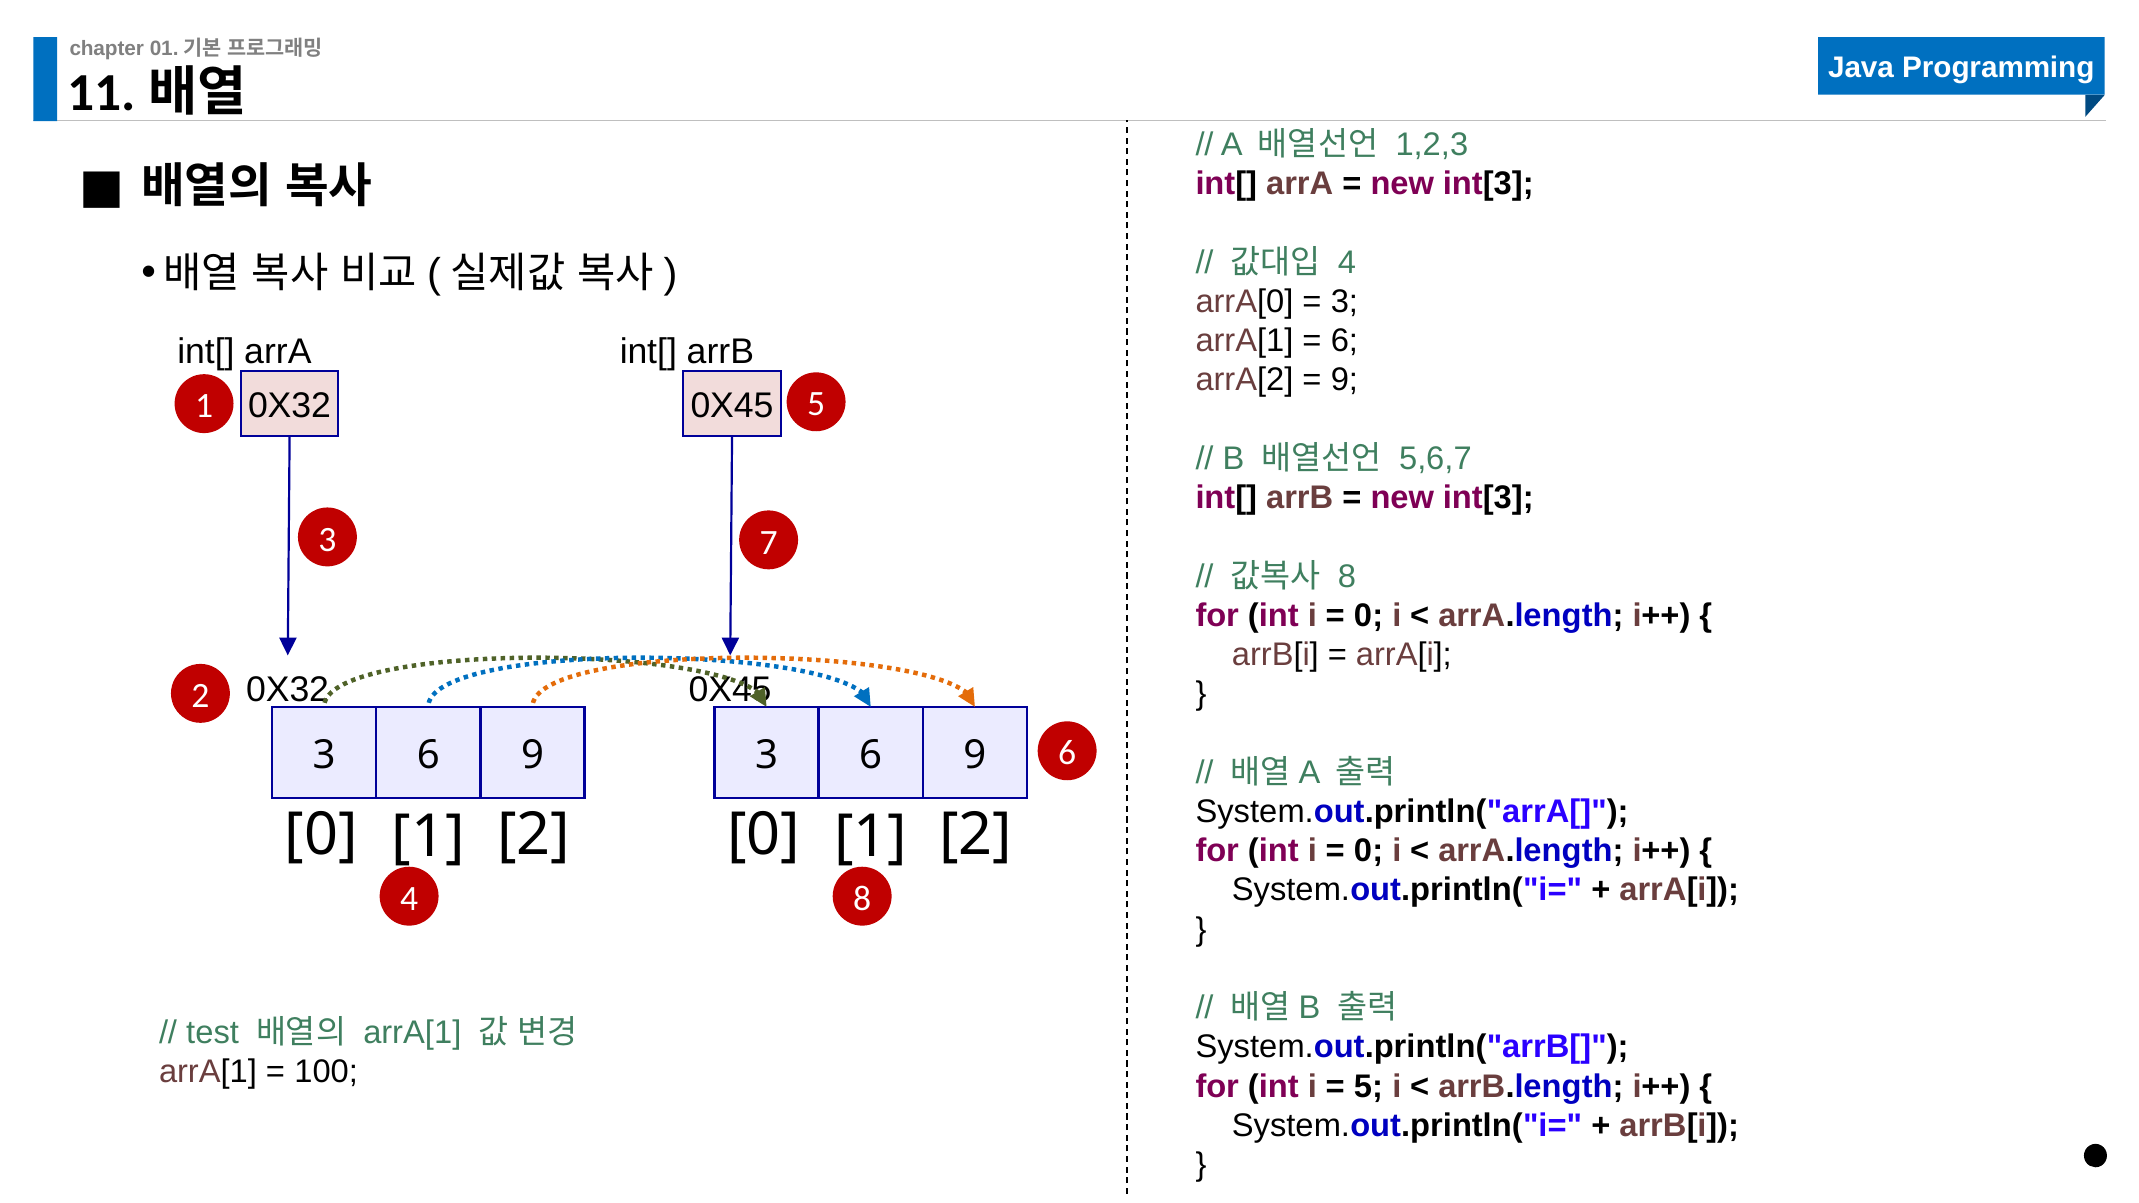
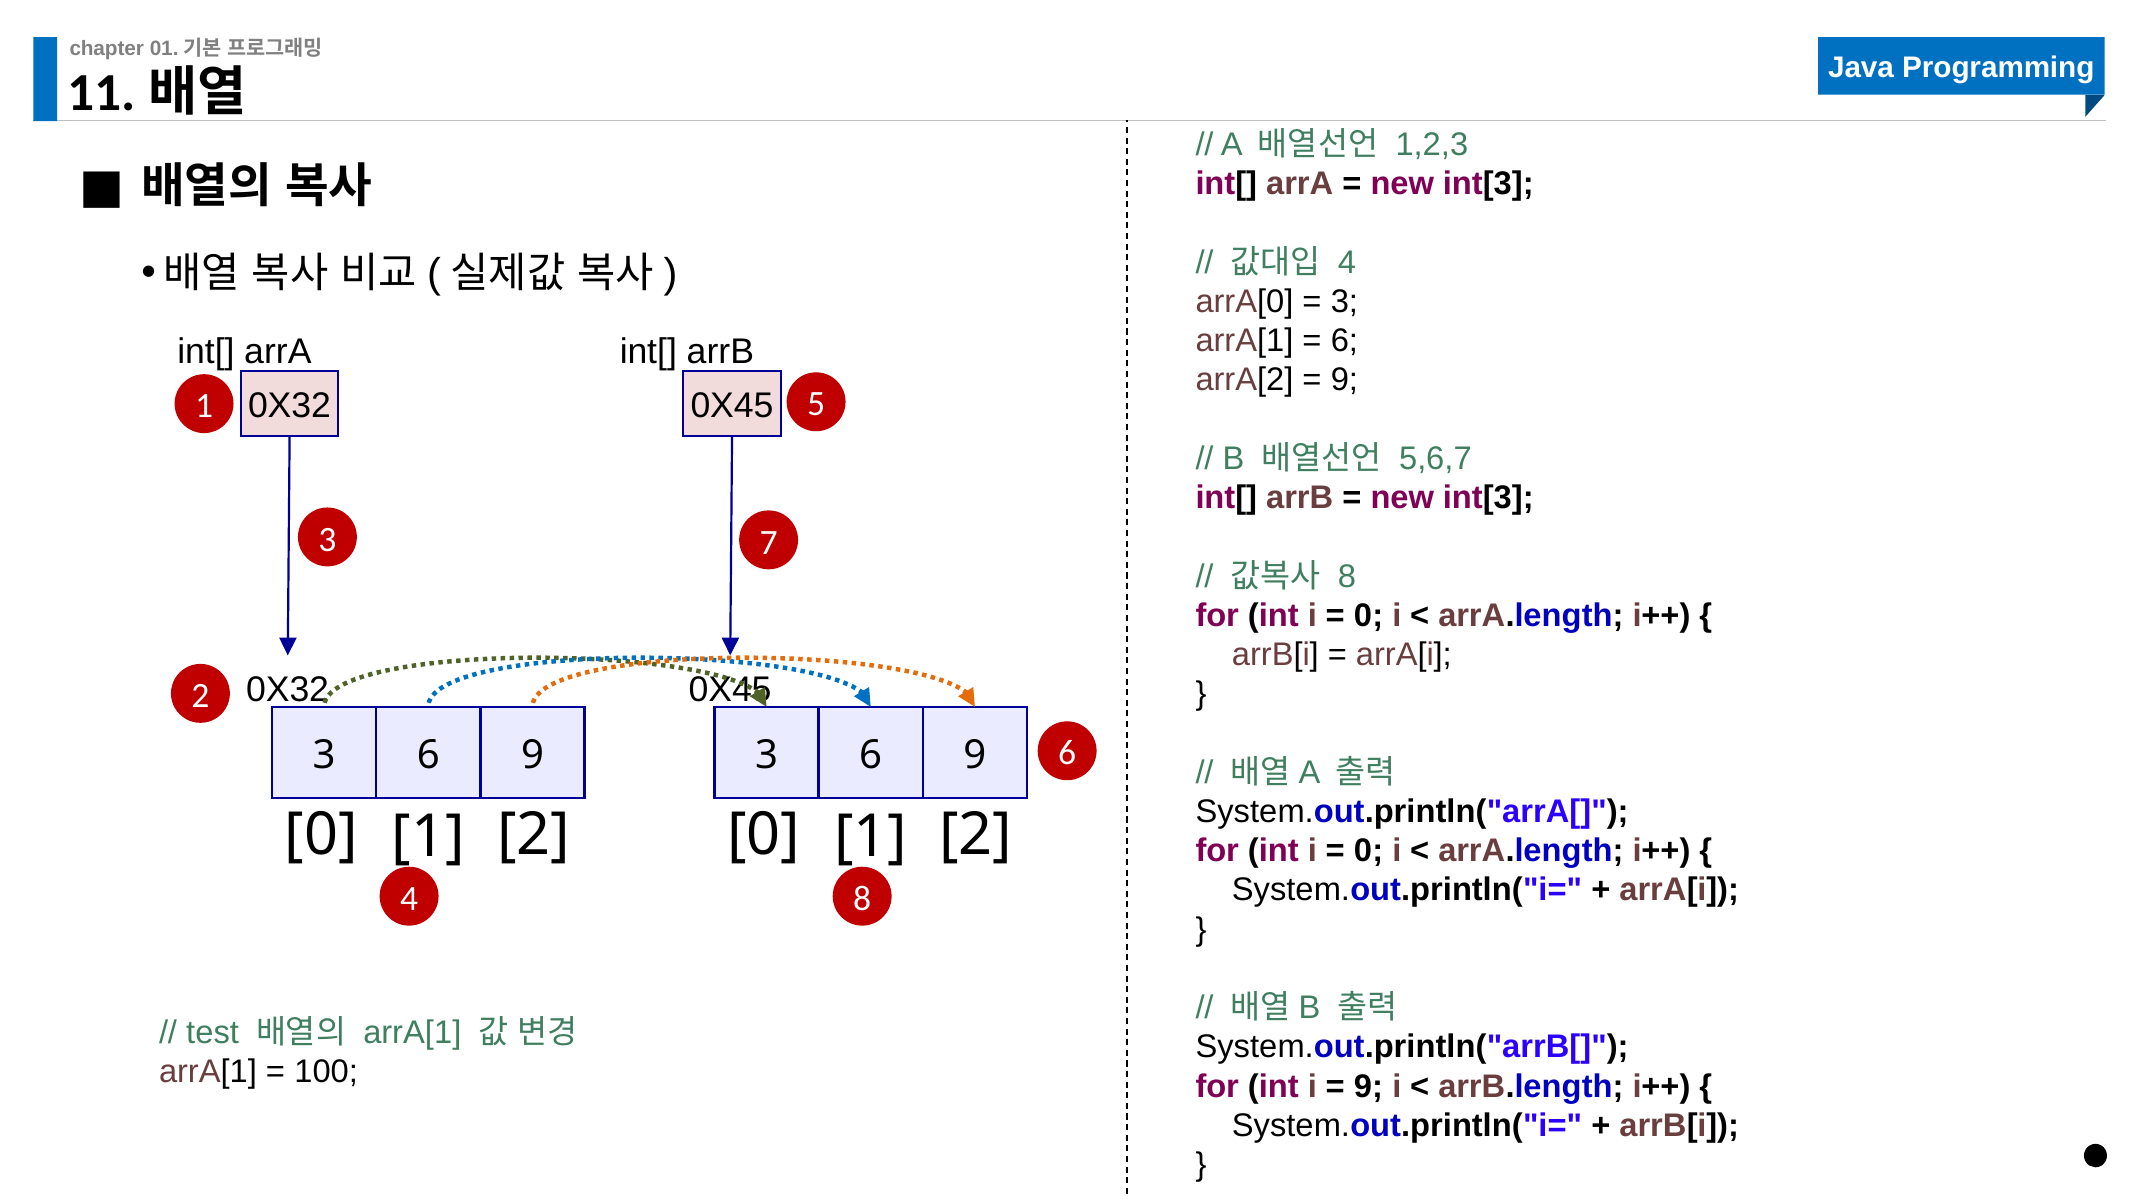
5 at (1368, 1087): 5 -> 9
